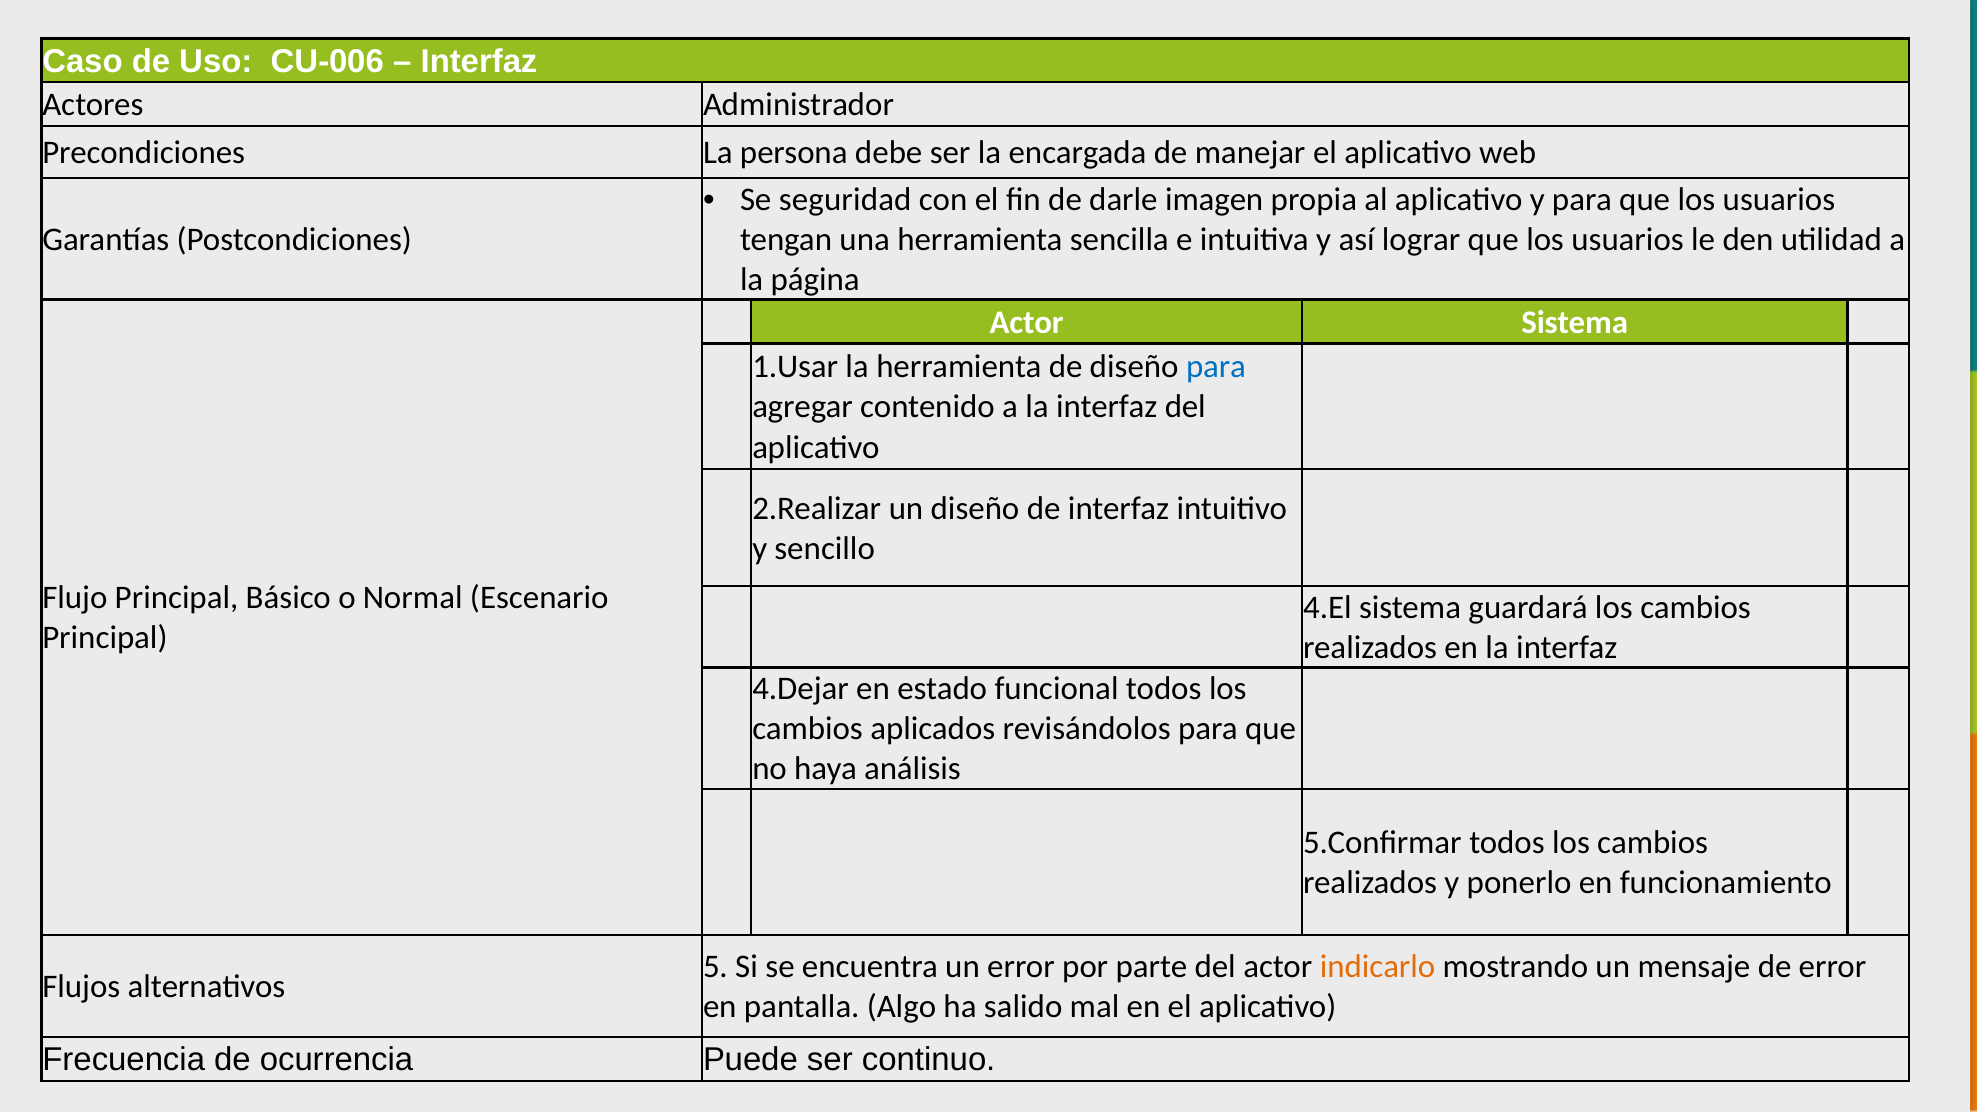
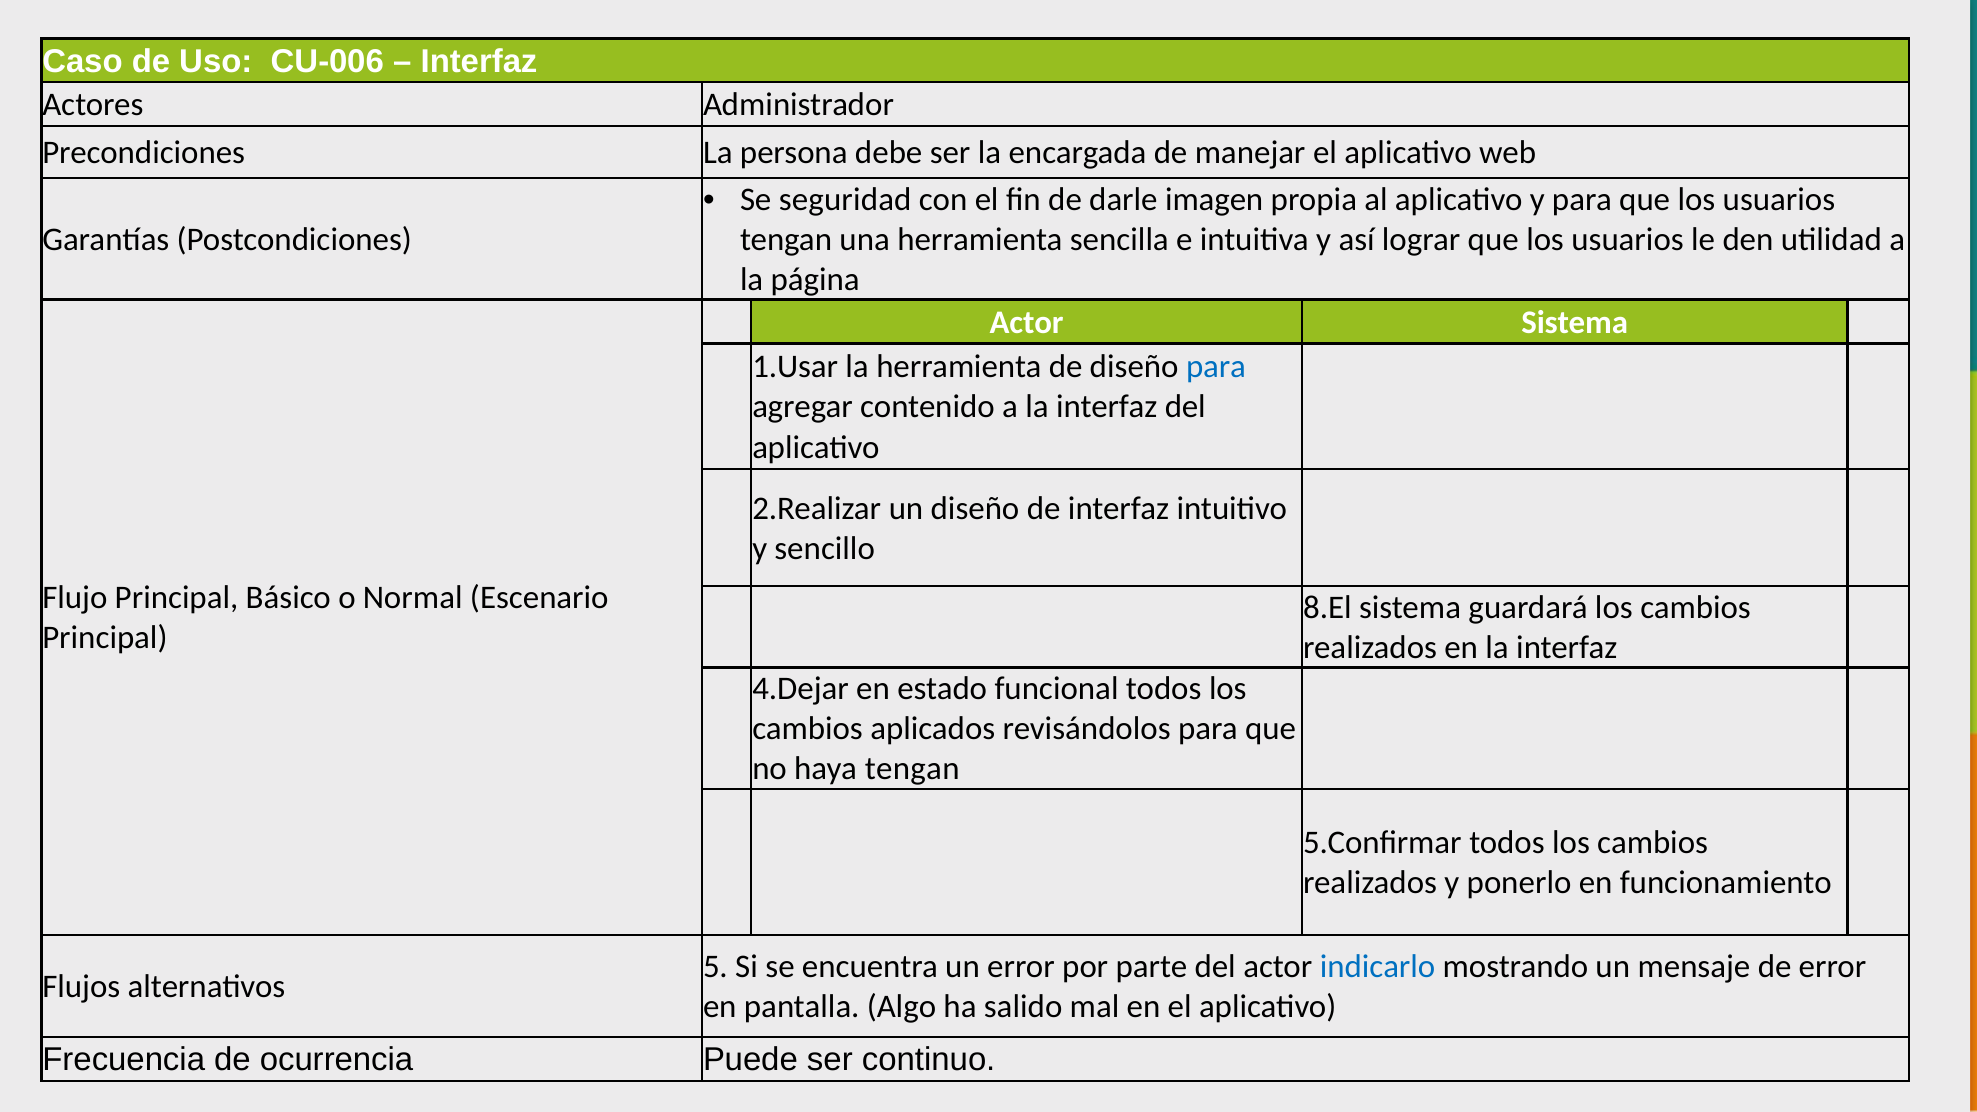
4.El: 4.El -> 8.El
haya análisis: análisis -> tengan
indicarlo colour: orange -> blue
